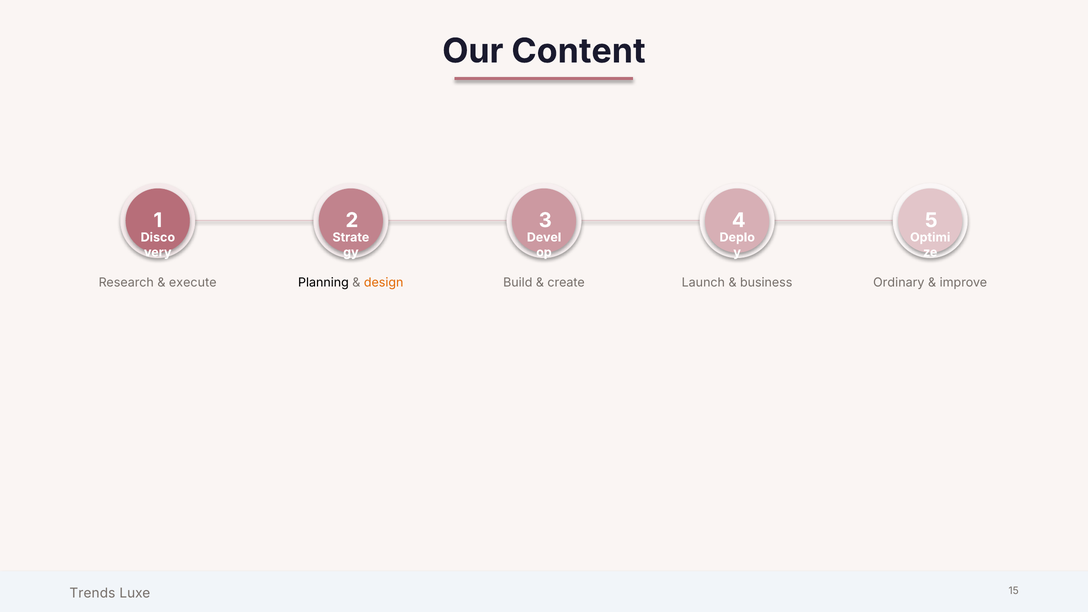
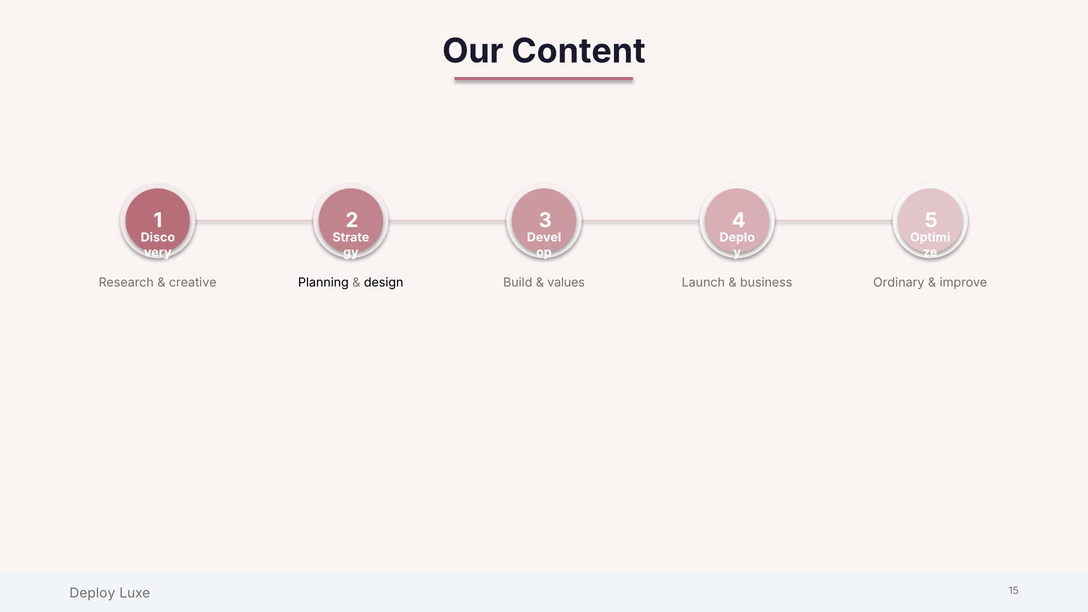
execute: execute -> creative
design colour: orange -> black
create: create -> values
Trends: Trends -> Deploy
